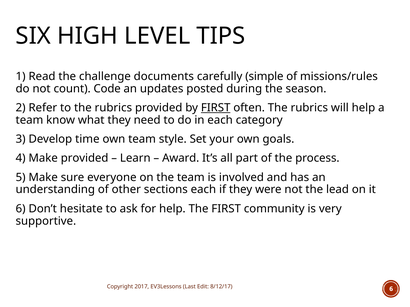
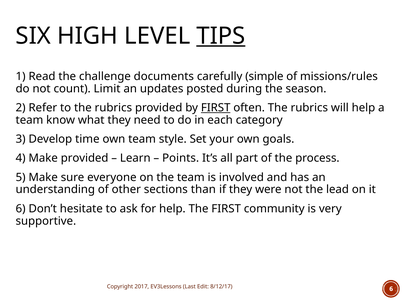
TIPS underline: none -> present
Code: Code -> Limit
Award: Award -> Points
sections each: each -> than
